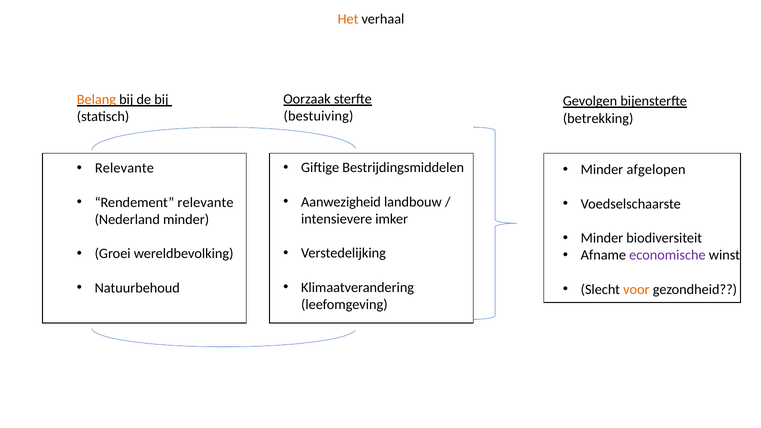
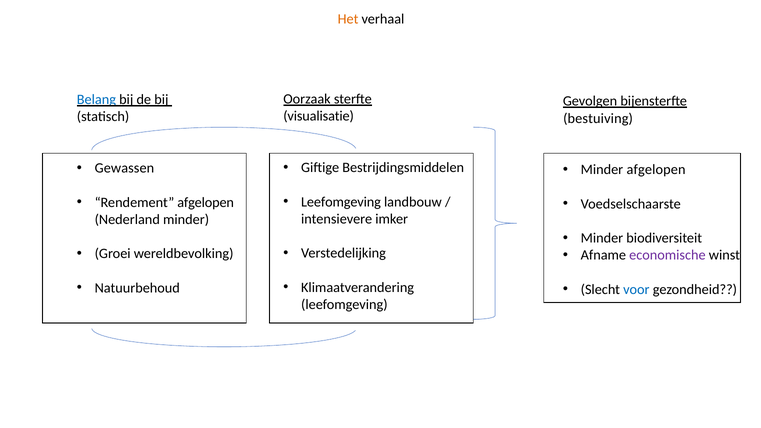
Belang colour: orange -> blue
bestuiving: bestuiving -> visualisatie
betrekking: betrekking -> bestuiving
Relevante at (124, 168): Relevante -> Gewassen
Aanwezigheid at (341, 202): Aanwezigheid -> Leefomgeving
Rendement relevante: relevante -> afgelopen
voor colour: orange -> blue
